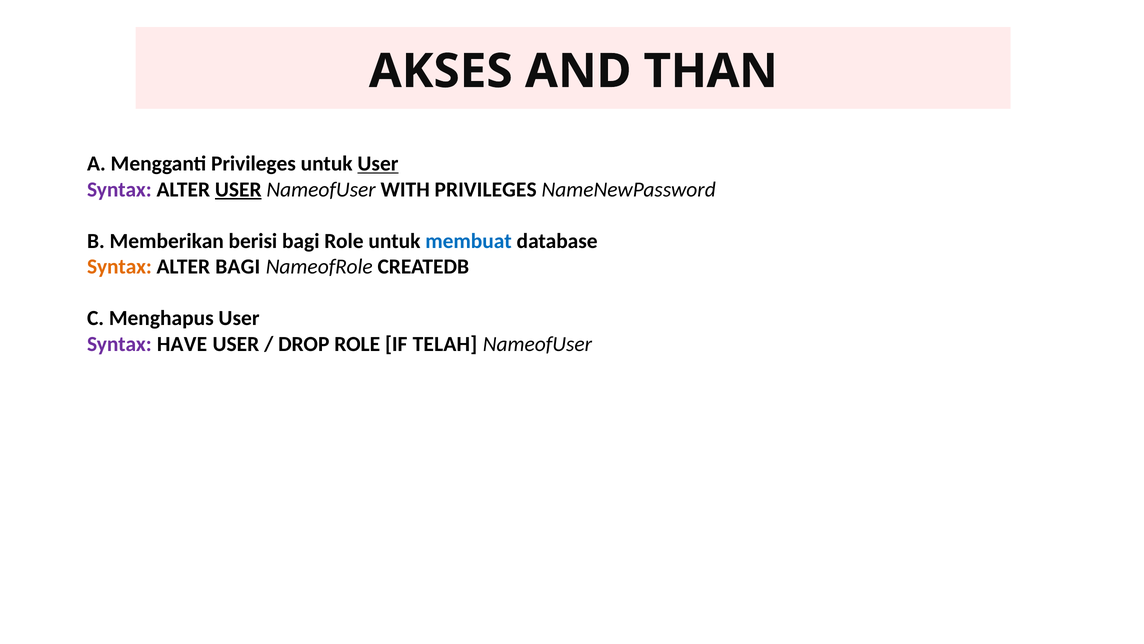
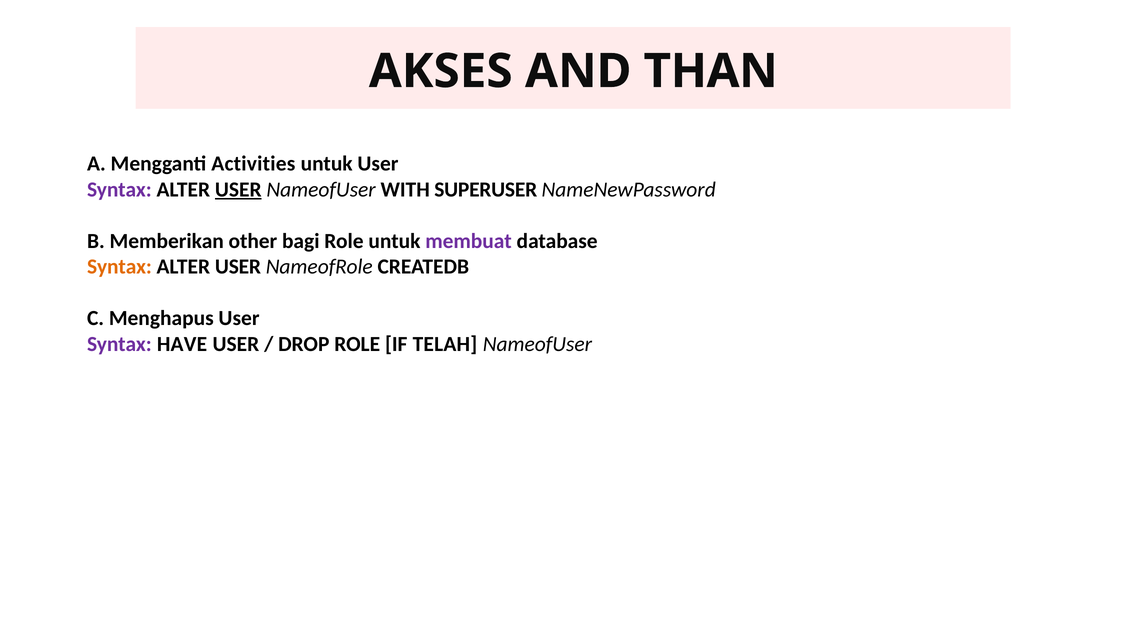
Mengganti Privileges: Privileges -> Activities
User at (378, 164) underline: present -> none
WITH PRIVILEGES: PRIVILEGES -> SUPERUSER
berisi: berisi -> other
membuat colour: blue -> purple
BAGI at (238, 267): BAGI -> USER
